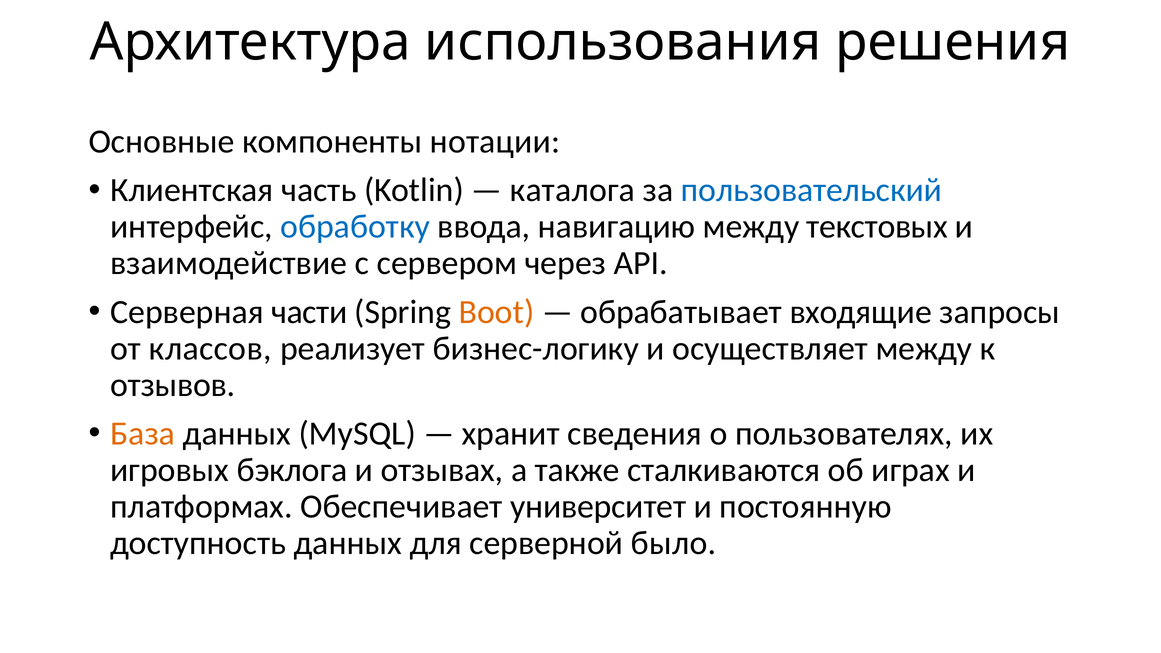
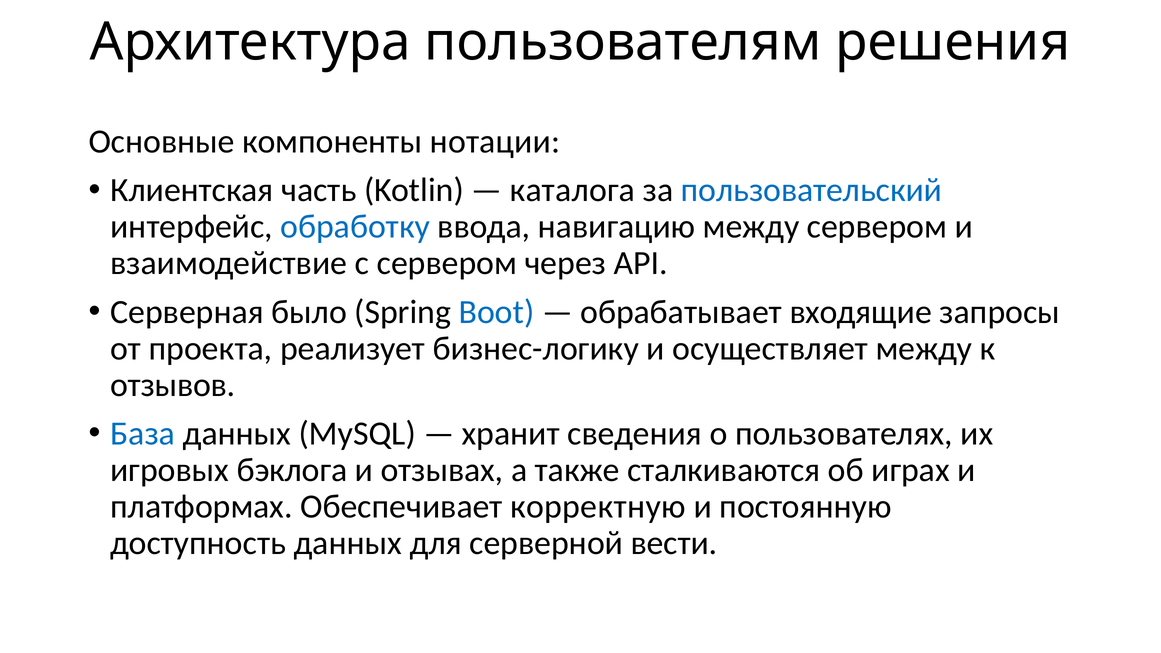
использования: использования -> пользователям
между текстовых: текстовых -> сервером
части: части -> было
Boot colour: orange -> blue
классов: классов -> проекта
База colour: orange -> blue
университет: университет -> корректную
было: было -> вести
